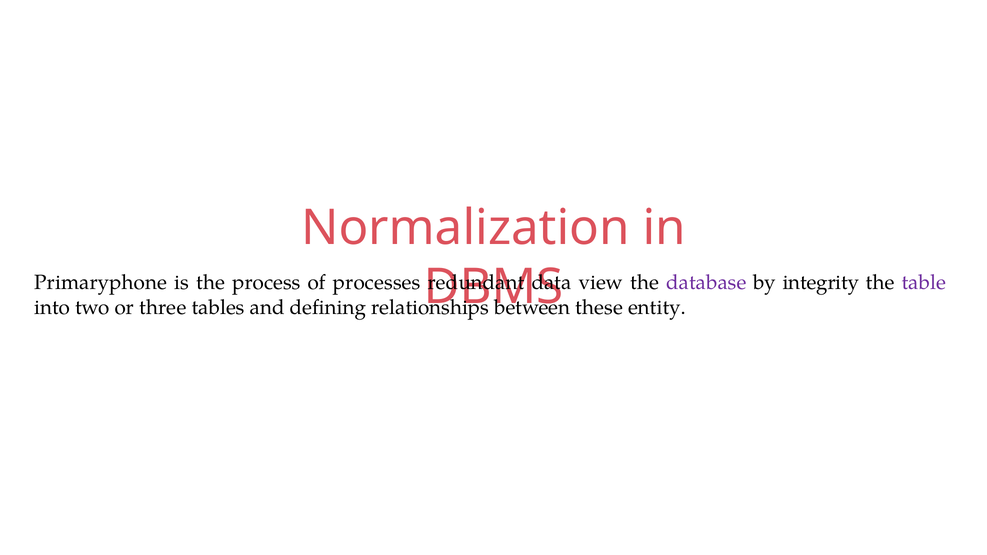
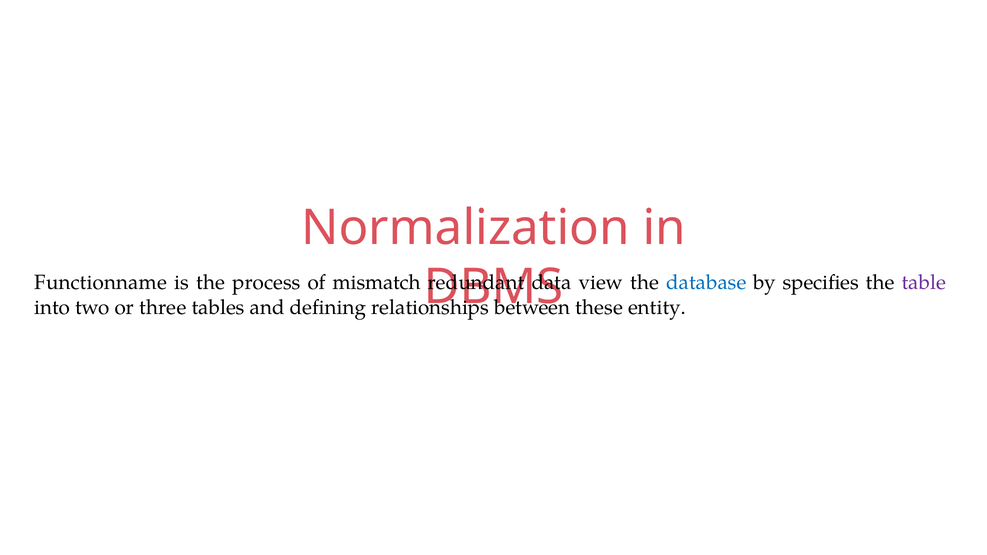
Primaryphone: Primaryphone -> Functionname
processes: processes -> mismatch
database colour: purple -> blue
integrity: integrity -> specifies
